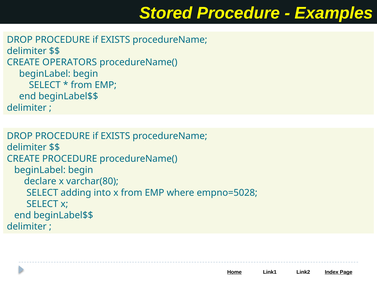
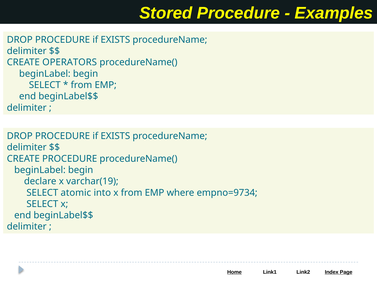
varchar(80: varchar(80 -> varchar(19
adding: adding -> atomic
empno=5028: empno=5028 -> empno=9734
